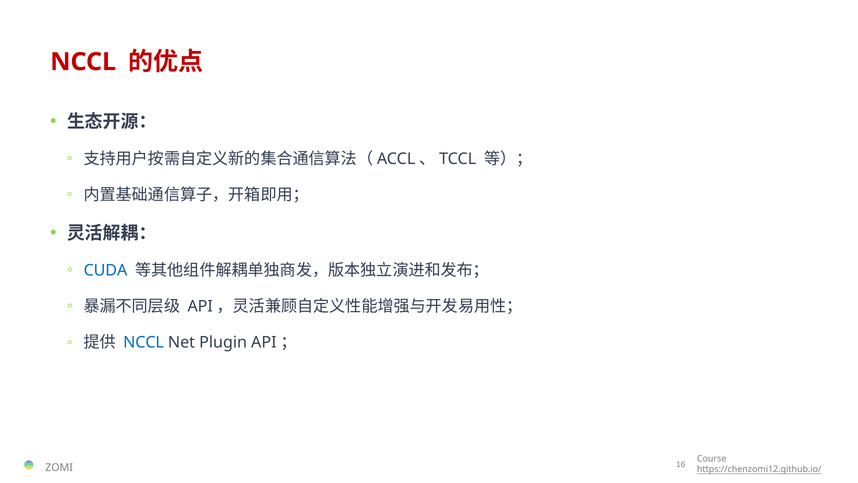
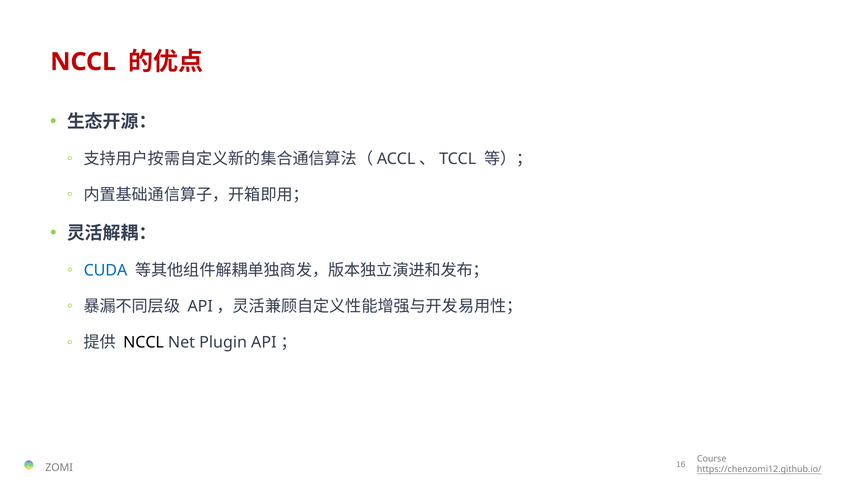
NCCL at (144, 342) colour: blue -> black
